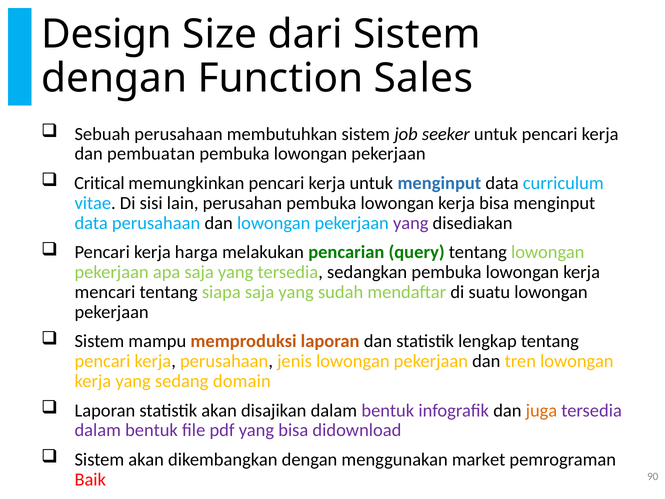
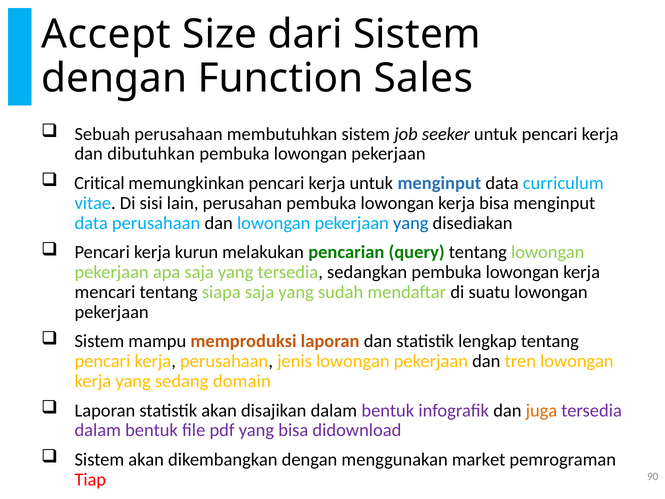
Design: Design -> Accept
pembuatan: pembuatan -> dibutuhkan
yang at (411, 223) colour: purple -> blue
harga: harga -> kurun
Baik: Baik -> Tiap
